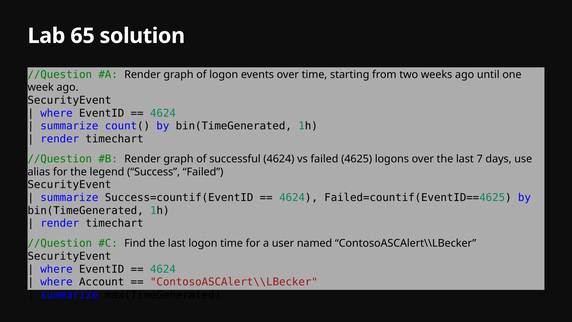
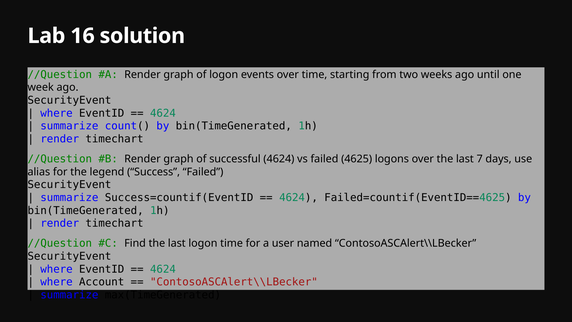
65: 65 -> 16
